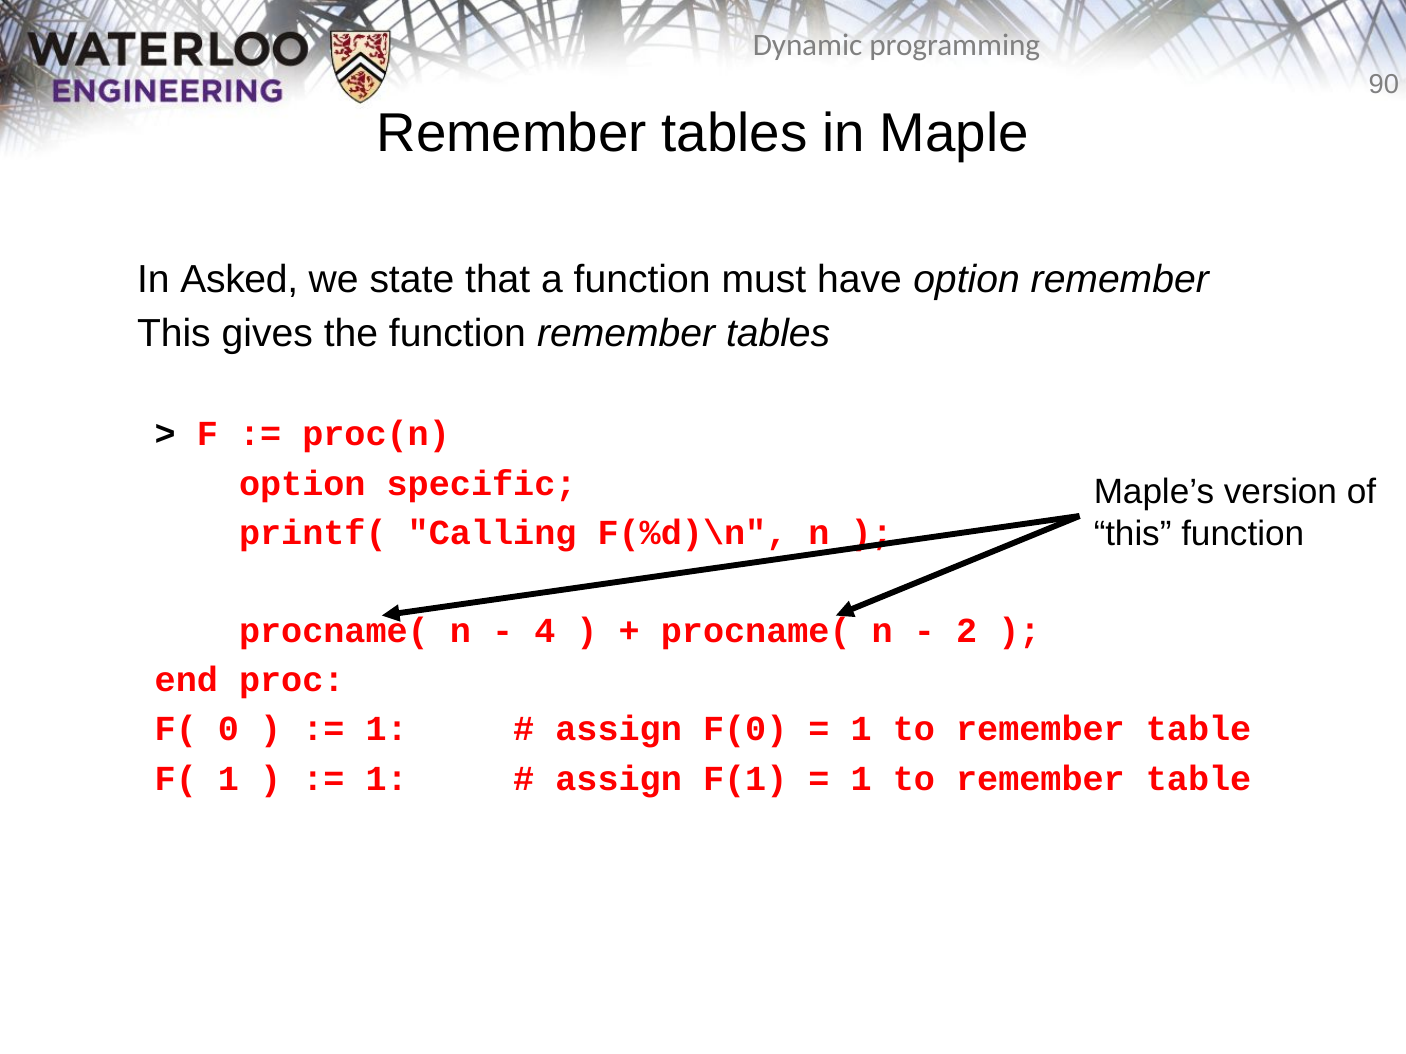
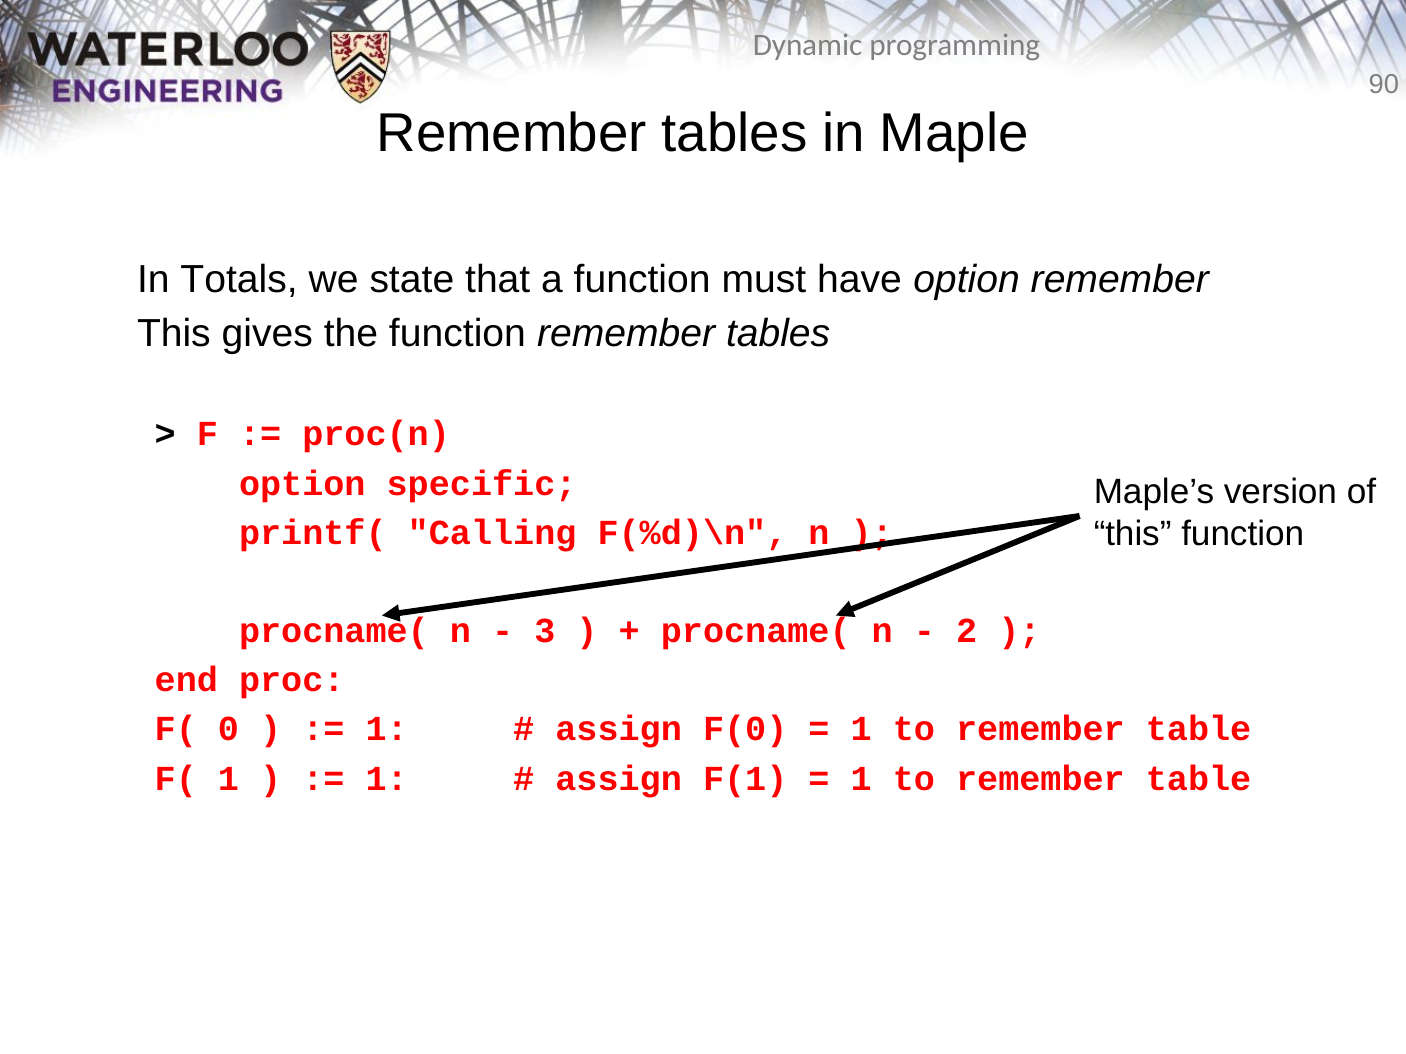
Asked: Asked -> Totals
4: 4 -> 3
